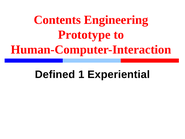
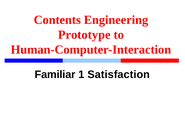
Defined: Defined -> Familiar
Experiential: Experiential -> Satisfaction
